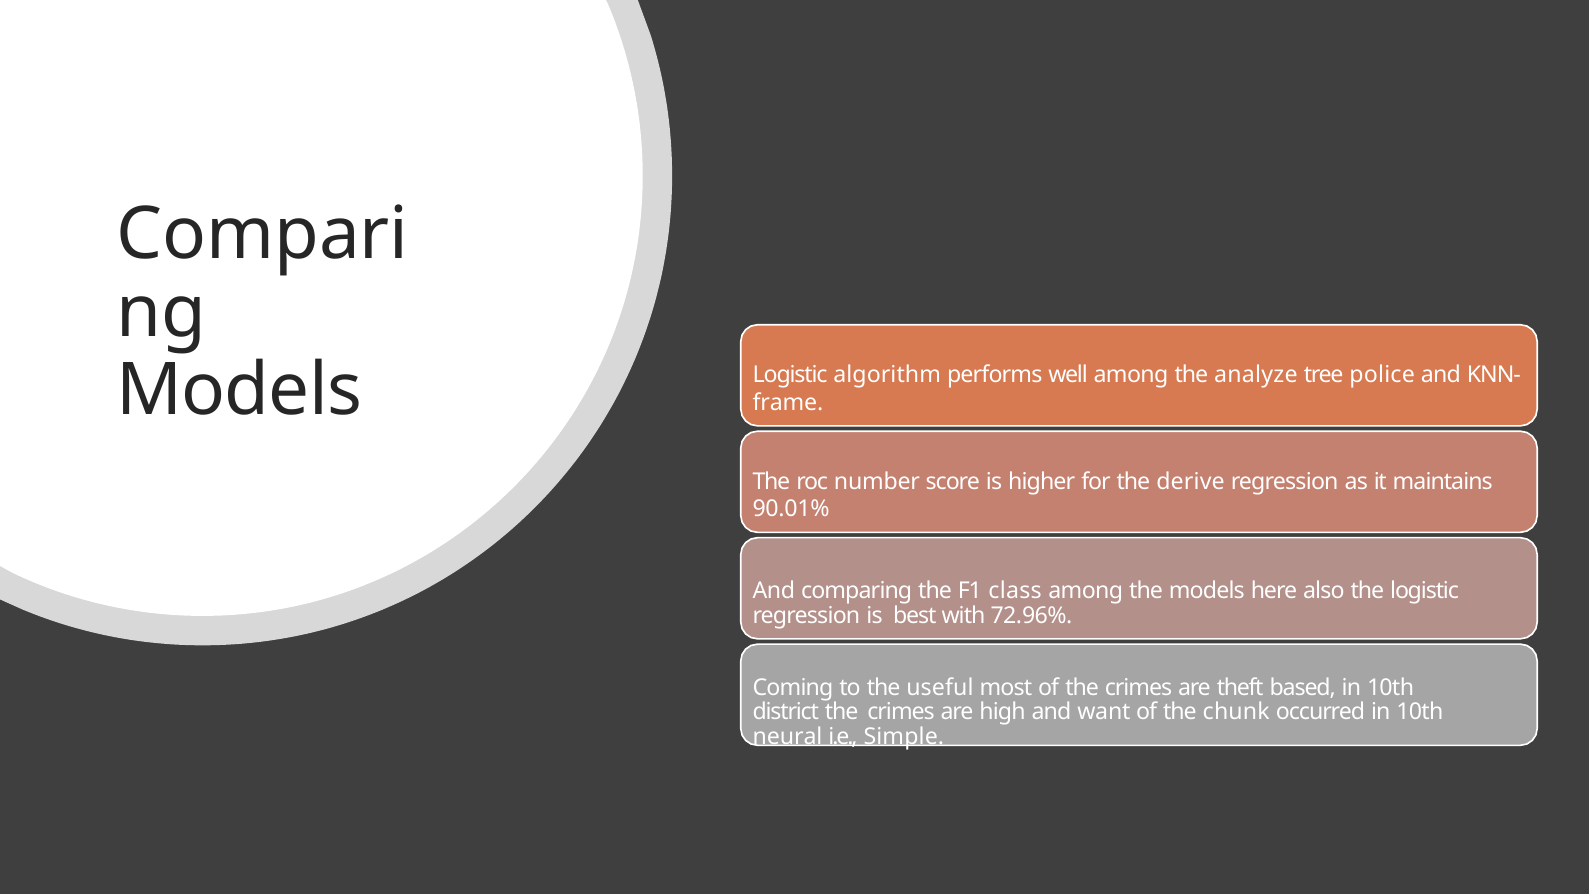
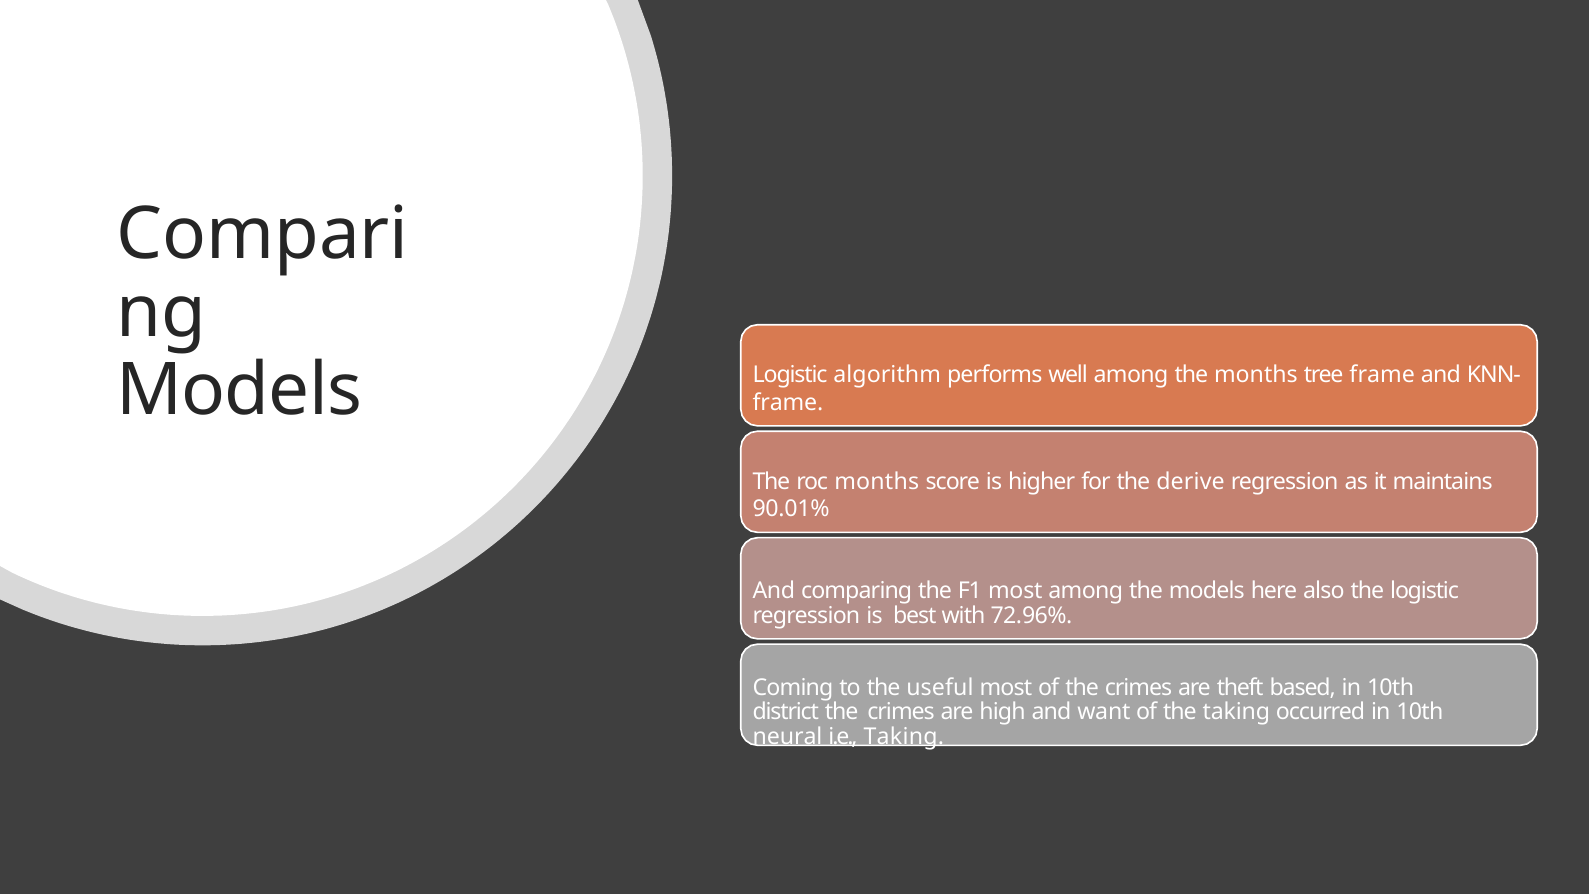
the analyze: analyze -> months
tree police: police -> frame
roc number: number -> months
F1 class: class -> most
the chunk: chunk -> taking
i.e Simple: Simple -> Taking
